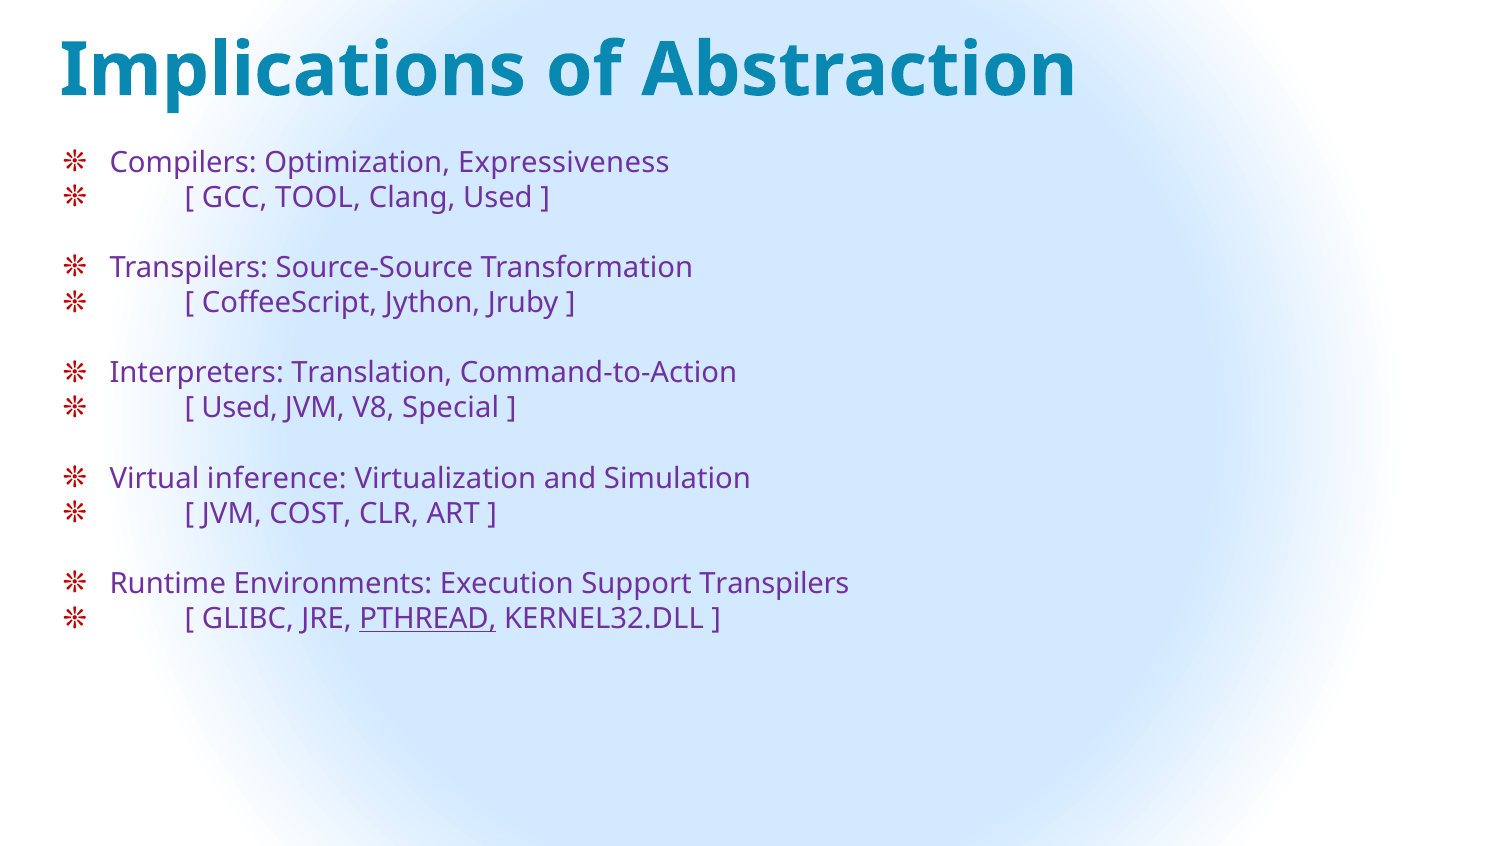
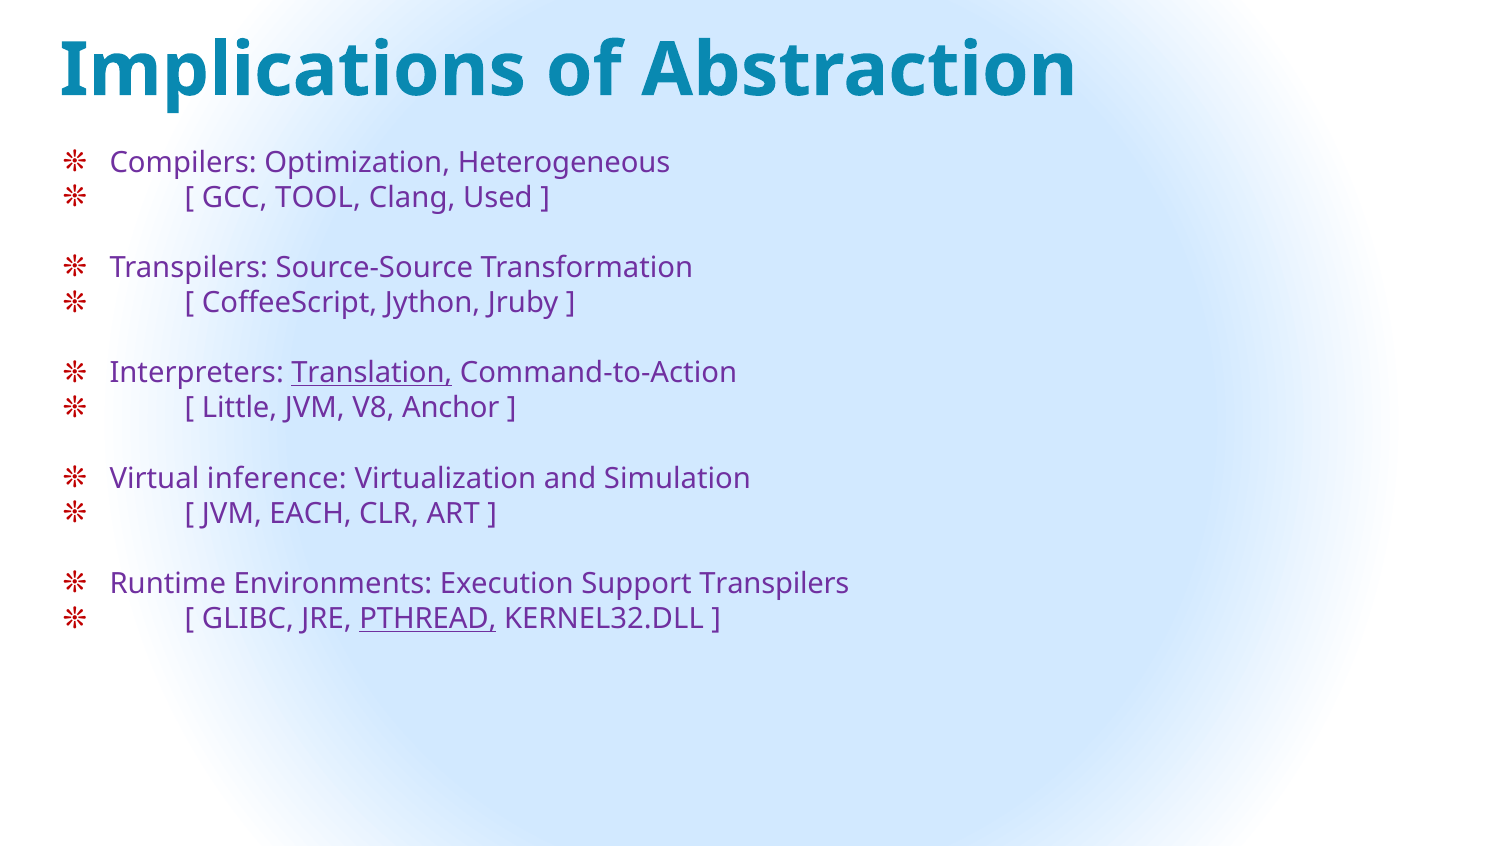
Expressiveness: Expressiveness -> Heterogeneous
Translation underline: none -> present
Used at (240, 408): Used -> Little
Special: Special -> Anchor
COST: COST -> EACH
